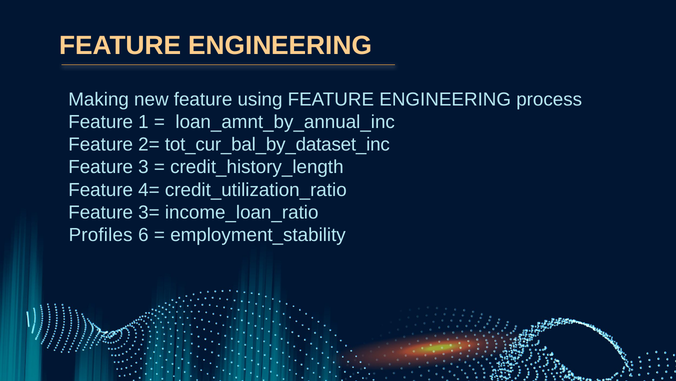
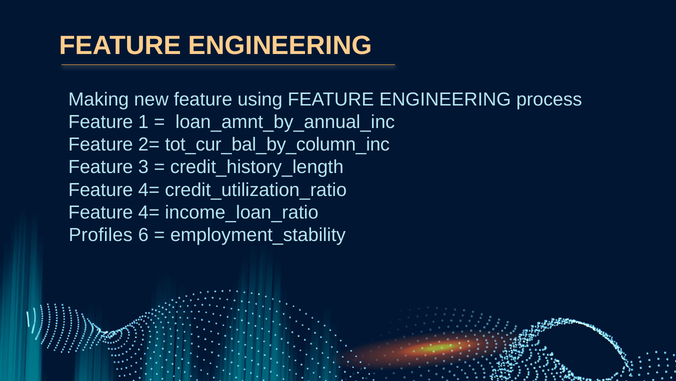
tot_cur_bal_by_dataset_inc: tot_cur_bal_by_dataset_inc -> tot_cur_bal_by_column_inc
3= at (149, 212): 3= -> 4=
